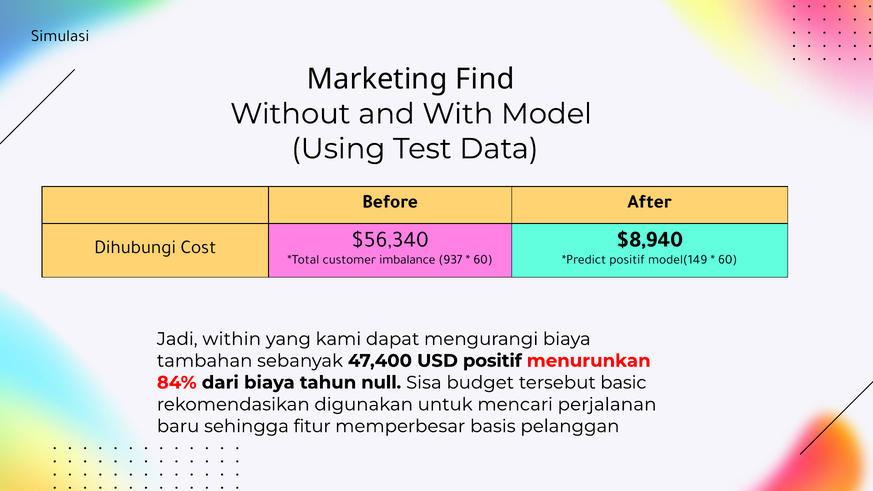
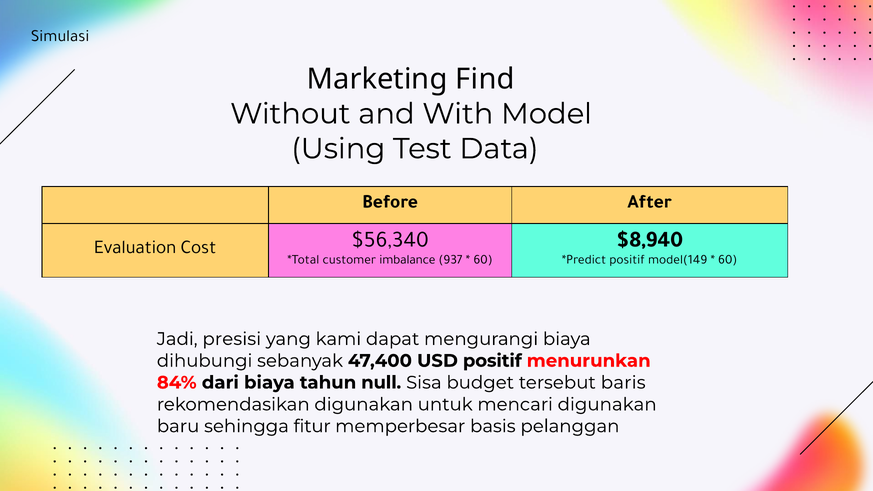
Dihubungi: Dihubungi -> Evaluation
within: within -> presisi
tambahan: tambahan -> dihubungi
basic: basic -> baris
mencari perjalanan: perjalanan -> digunakan
